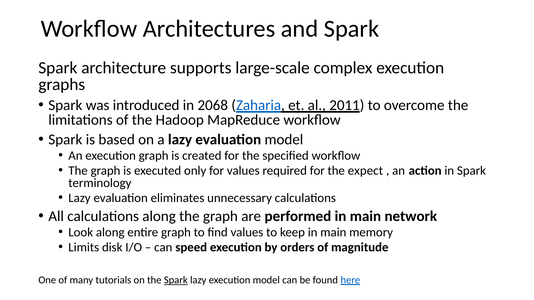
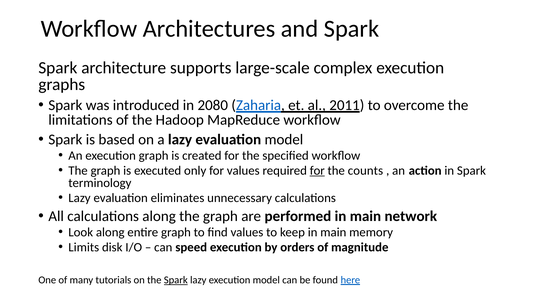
2068: 2068 -> 2080
for at (317, 171) underline: none -> present
expect: expect -> counts
